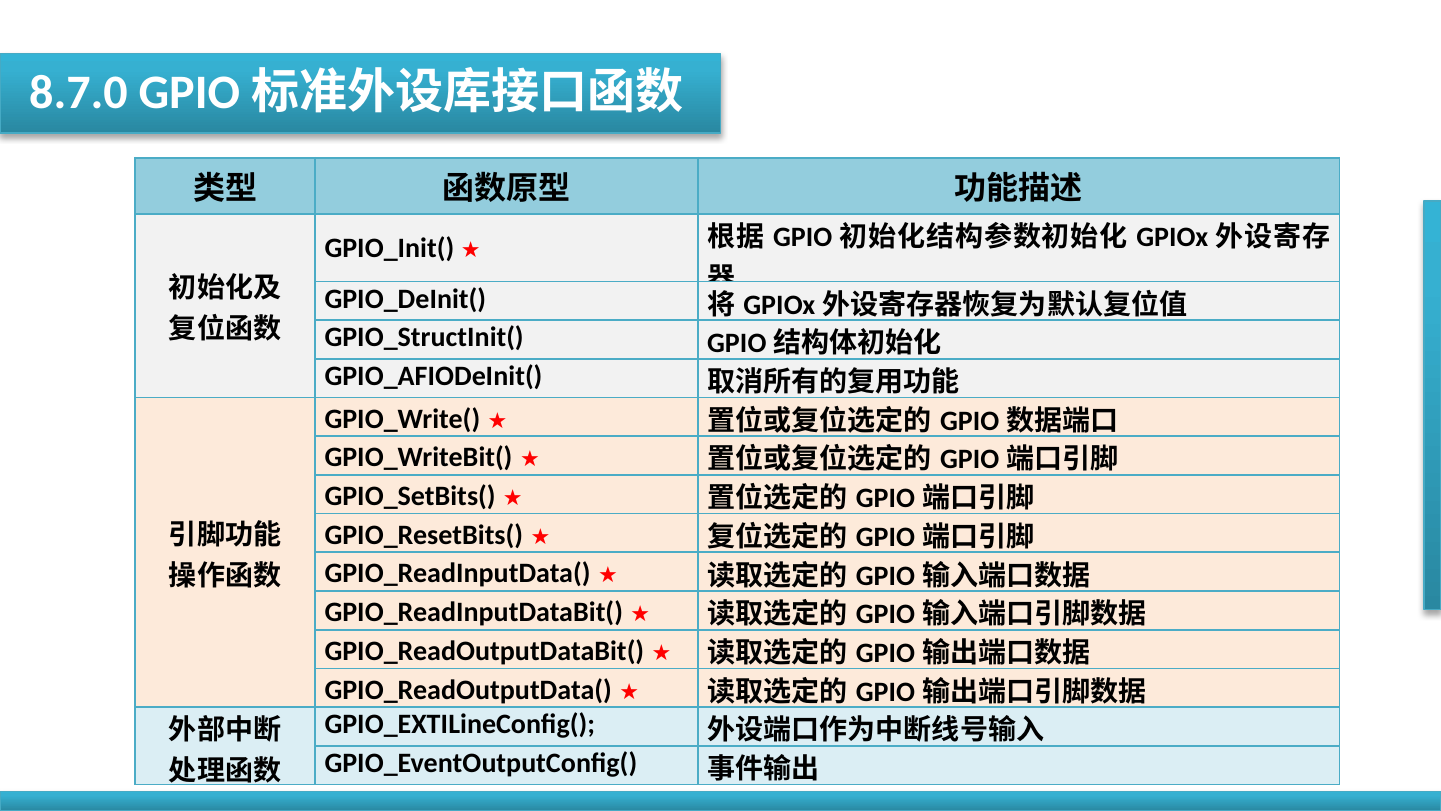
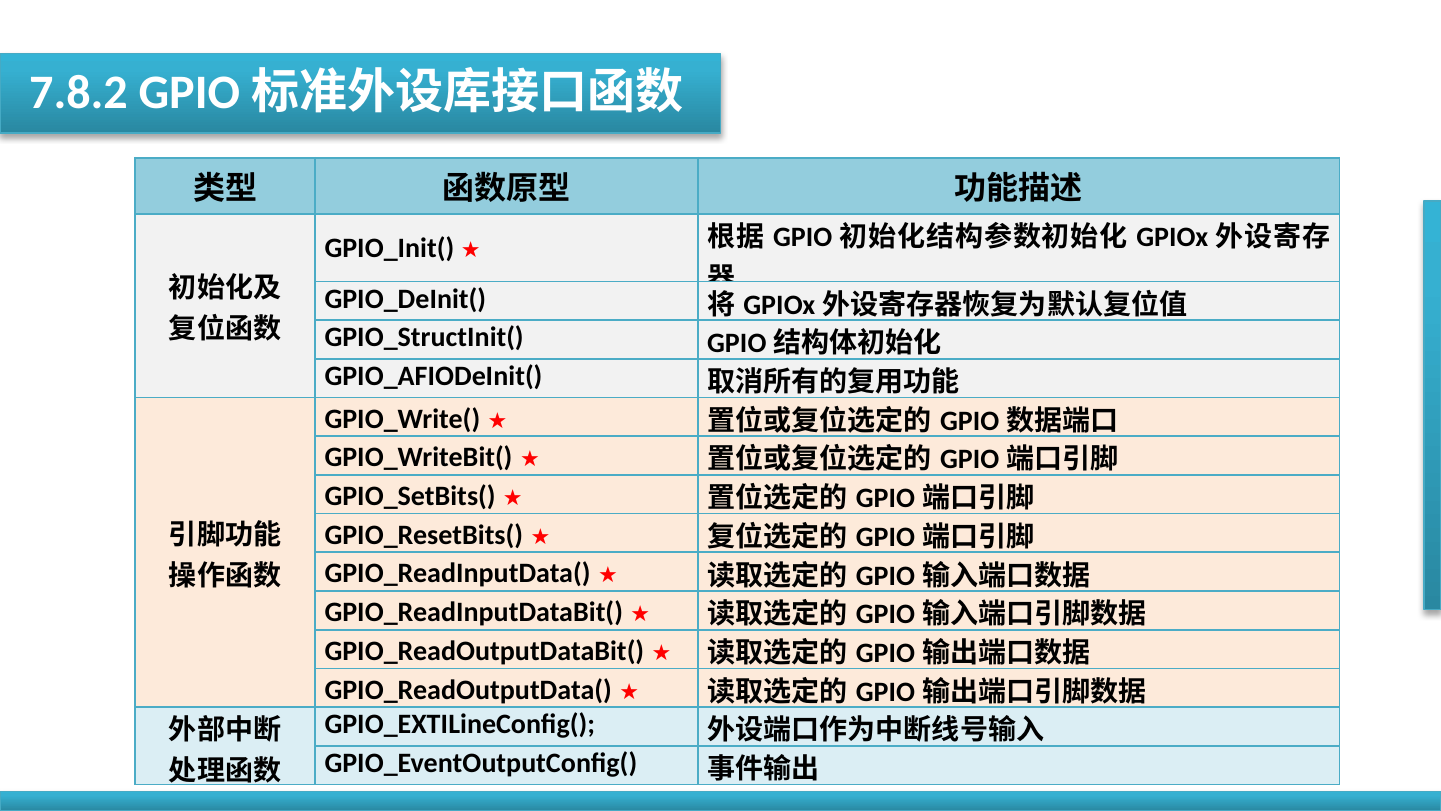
8.7.0: 8.7.0 -> 7.8.2
